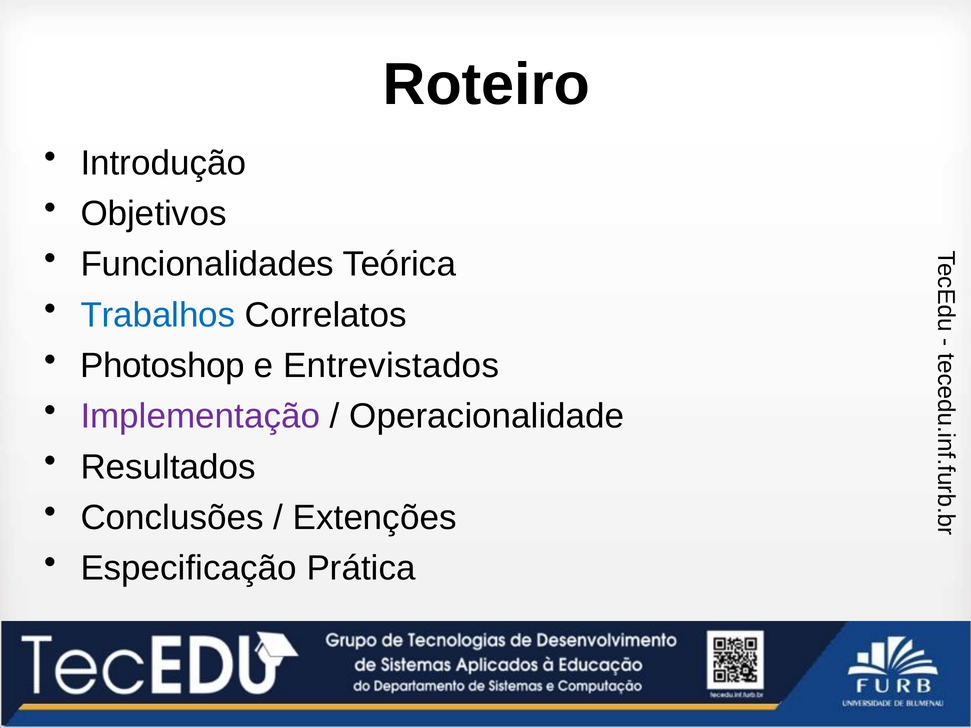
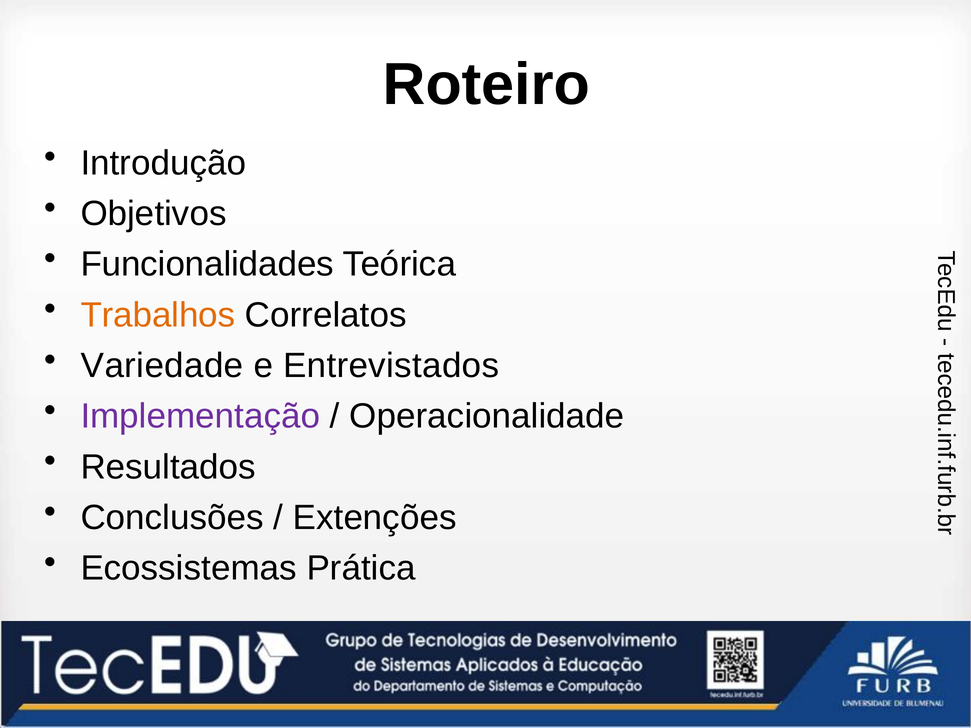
Trabalhos colour: blue -> orange
Photoshop: Photoshop -> Variedade
Especificação: Especificação -> Ecossistemas
